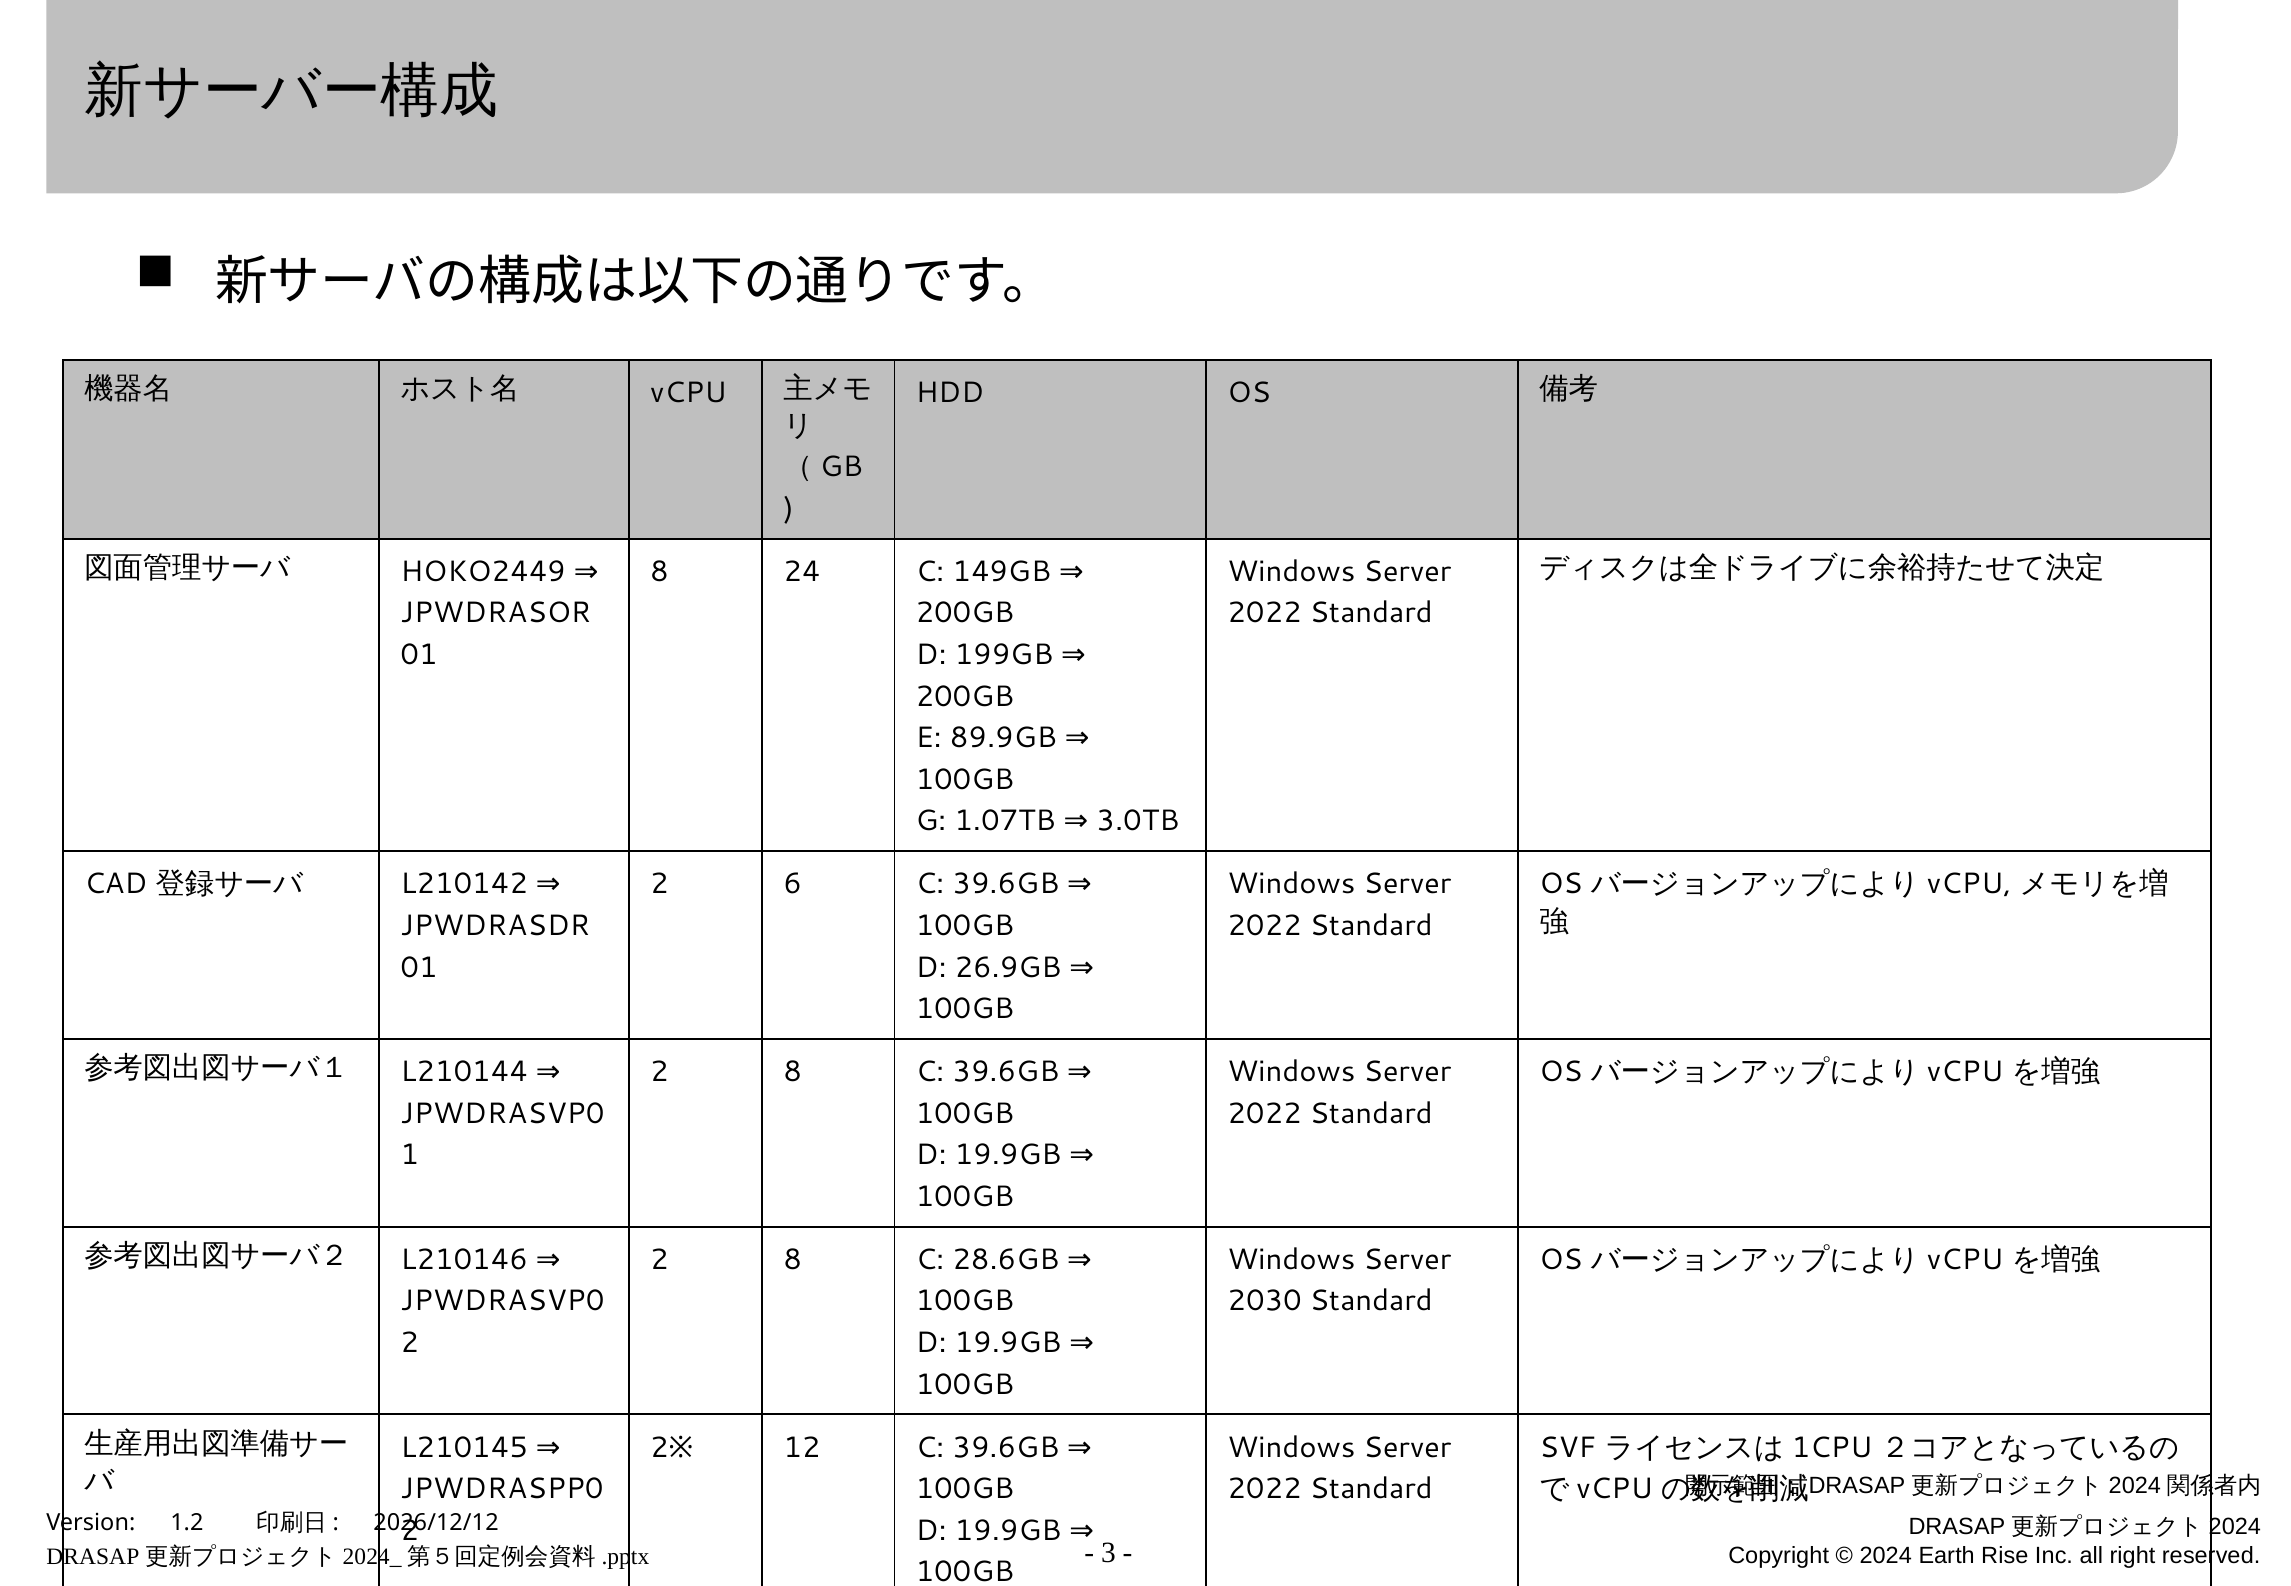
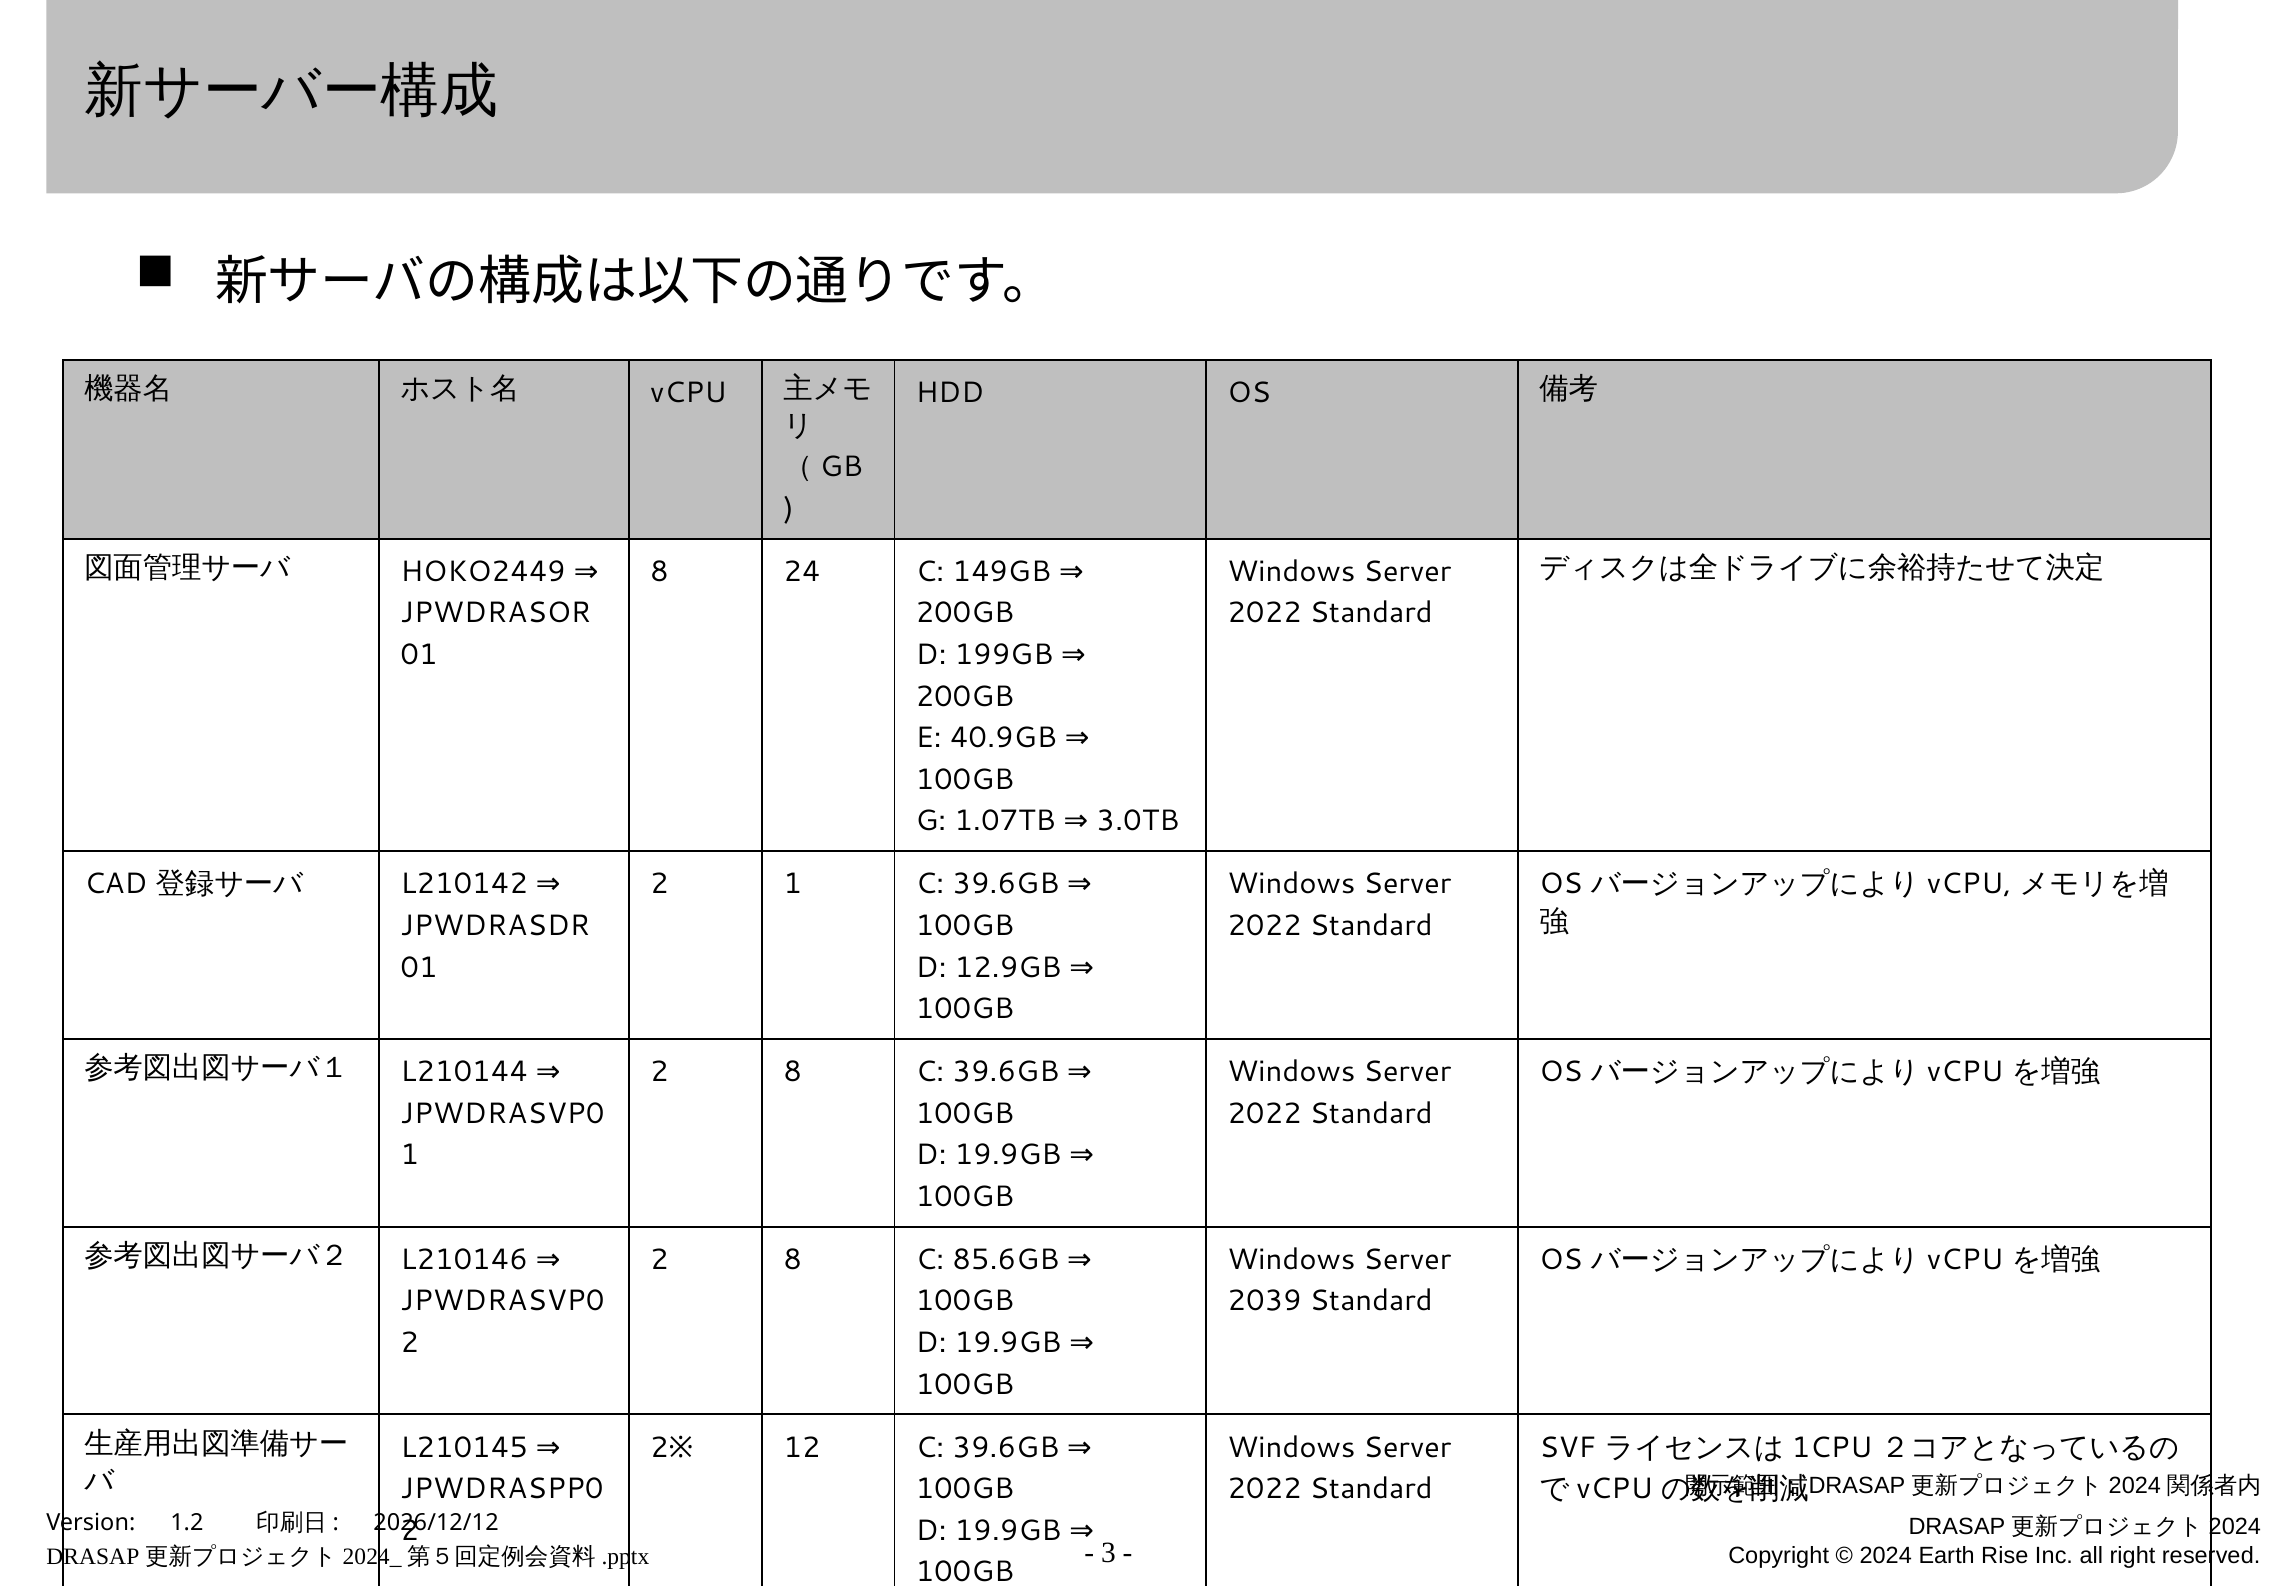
89.9GB: 89.9GB -> 40.9GB
2 6: 6 -> 1
26.9GB: 26.9GB -> 12.9GB
28.6GB: 28.6GB -> 85.6GB
2030: 2030 -> 2039
